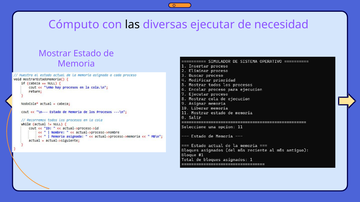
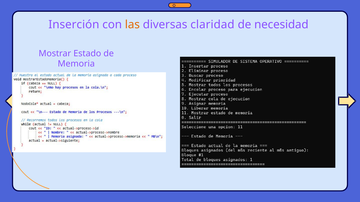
Cómputo: Cómputo -> Inserción
las colour: black -> orange
ejecutar: ejecutar -> claridad
